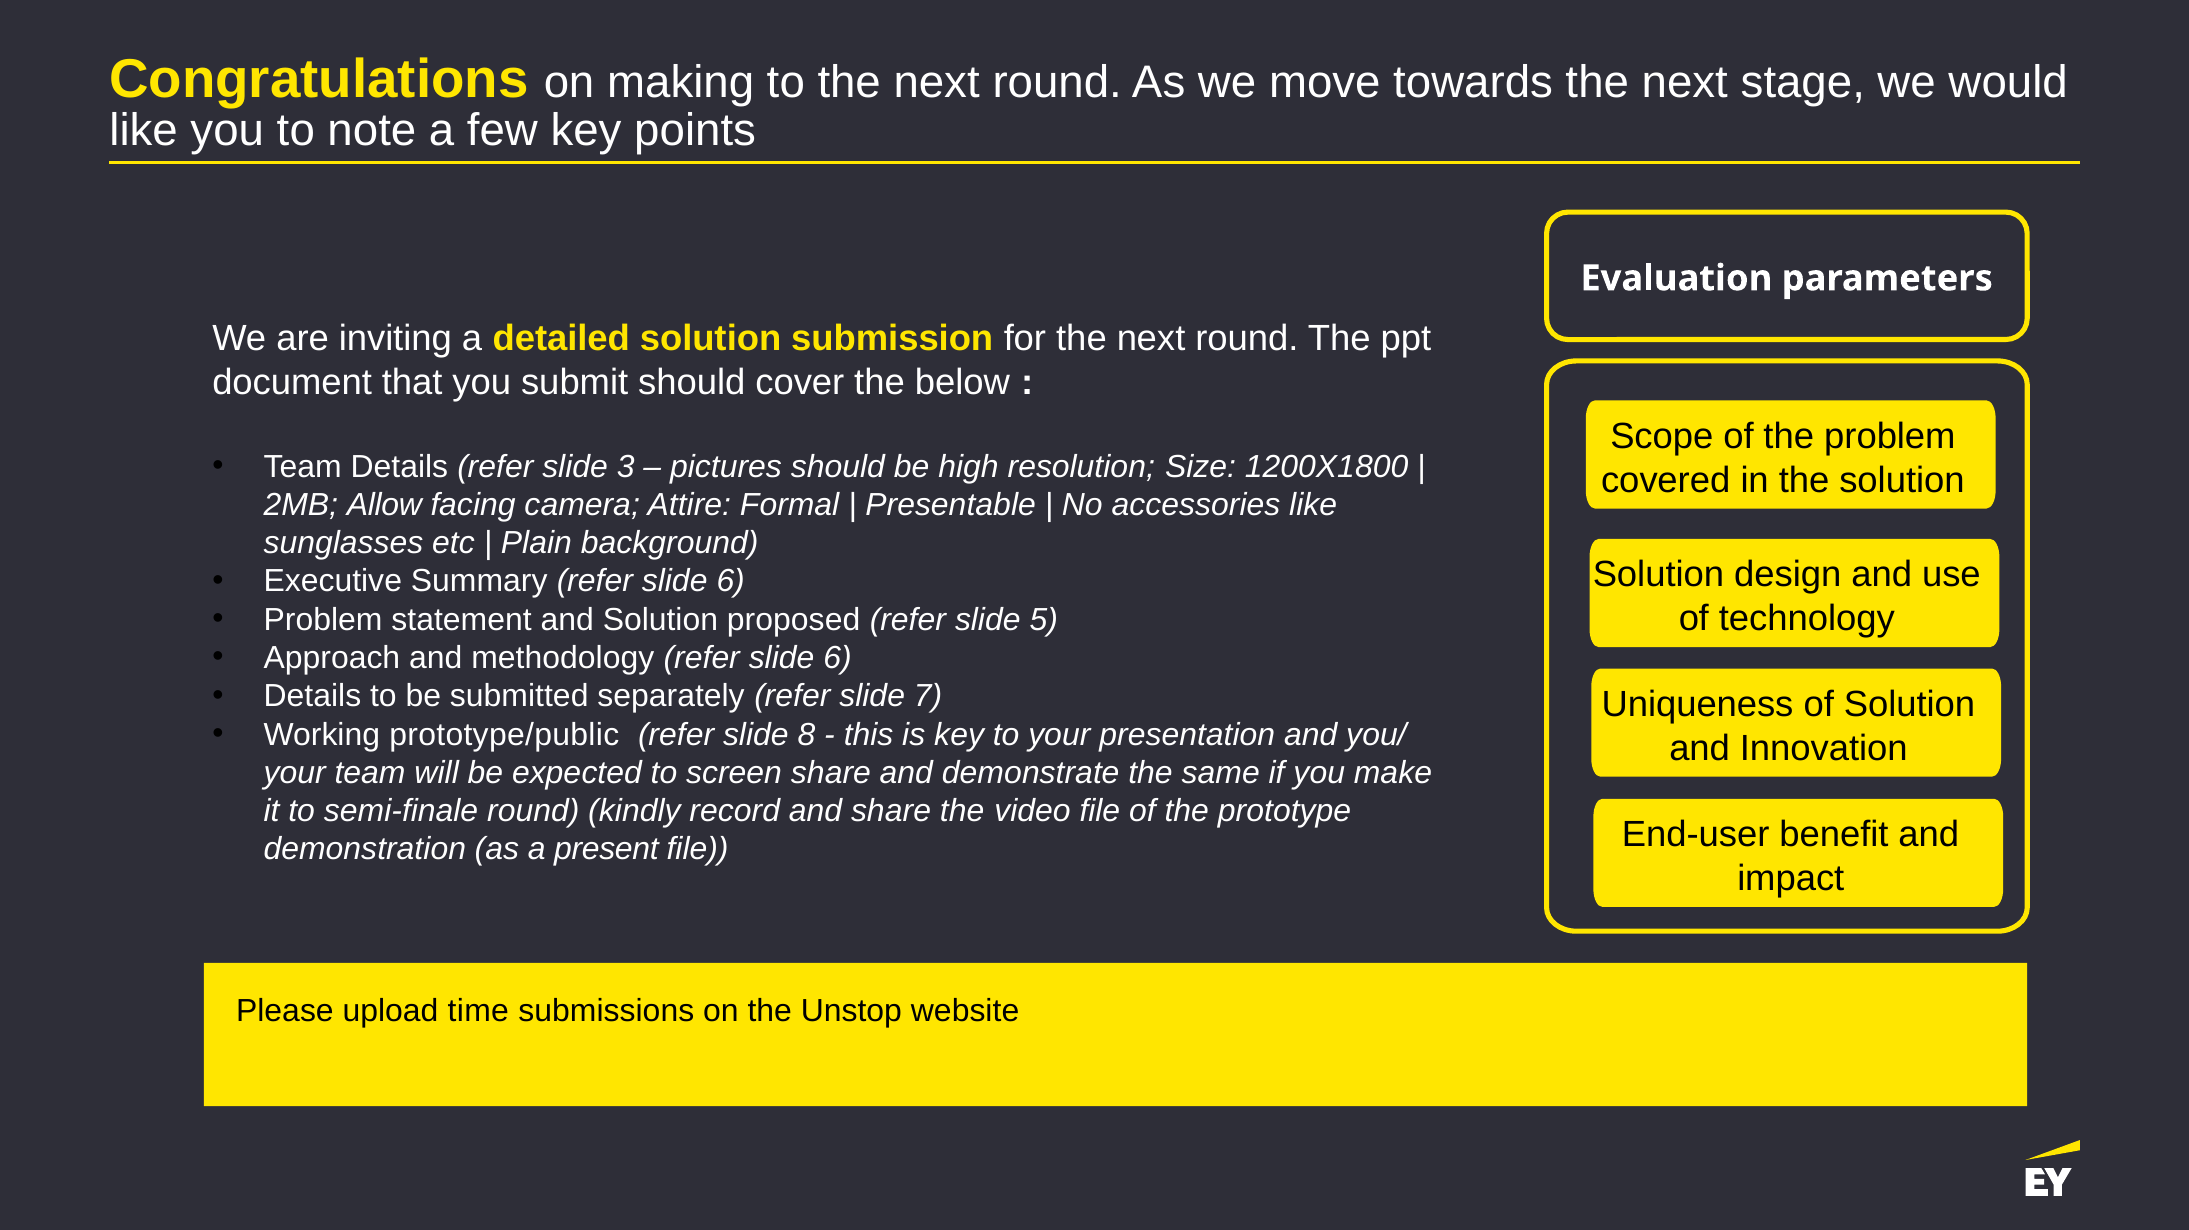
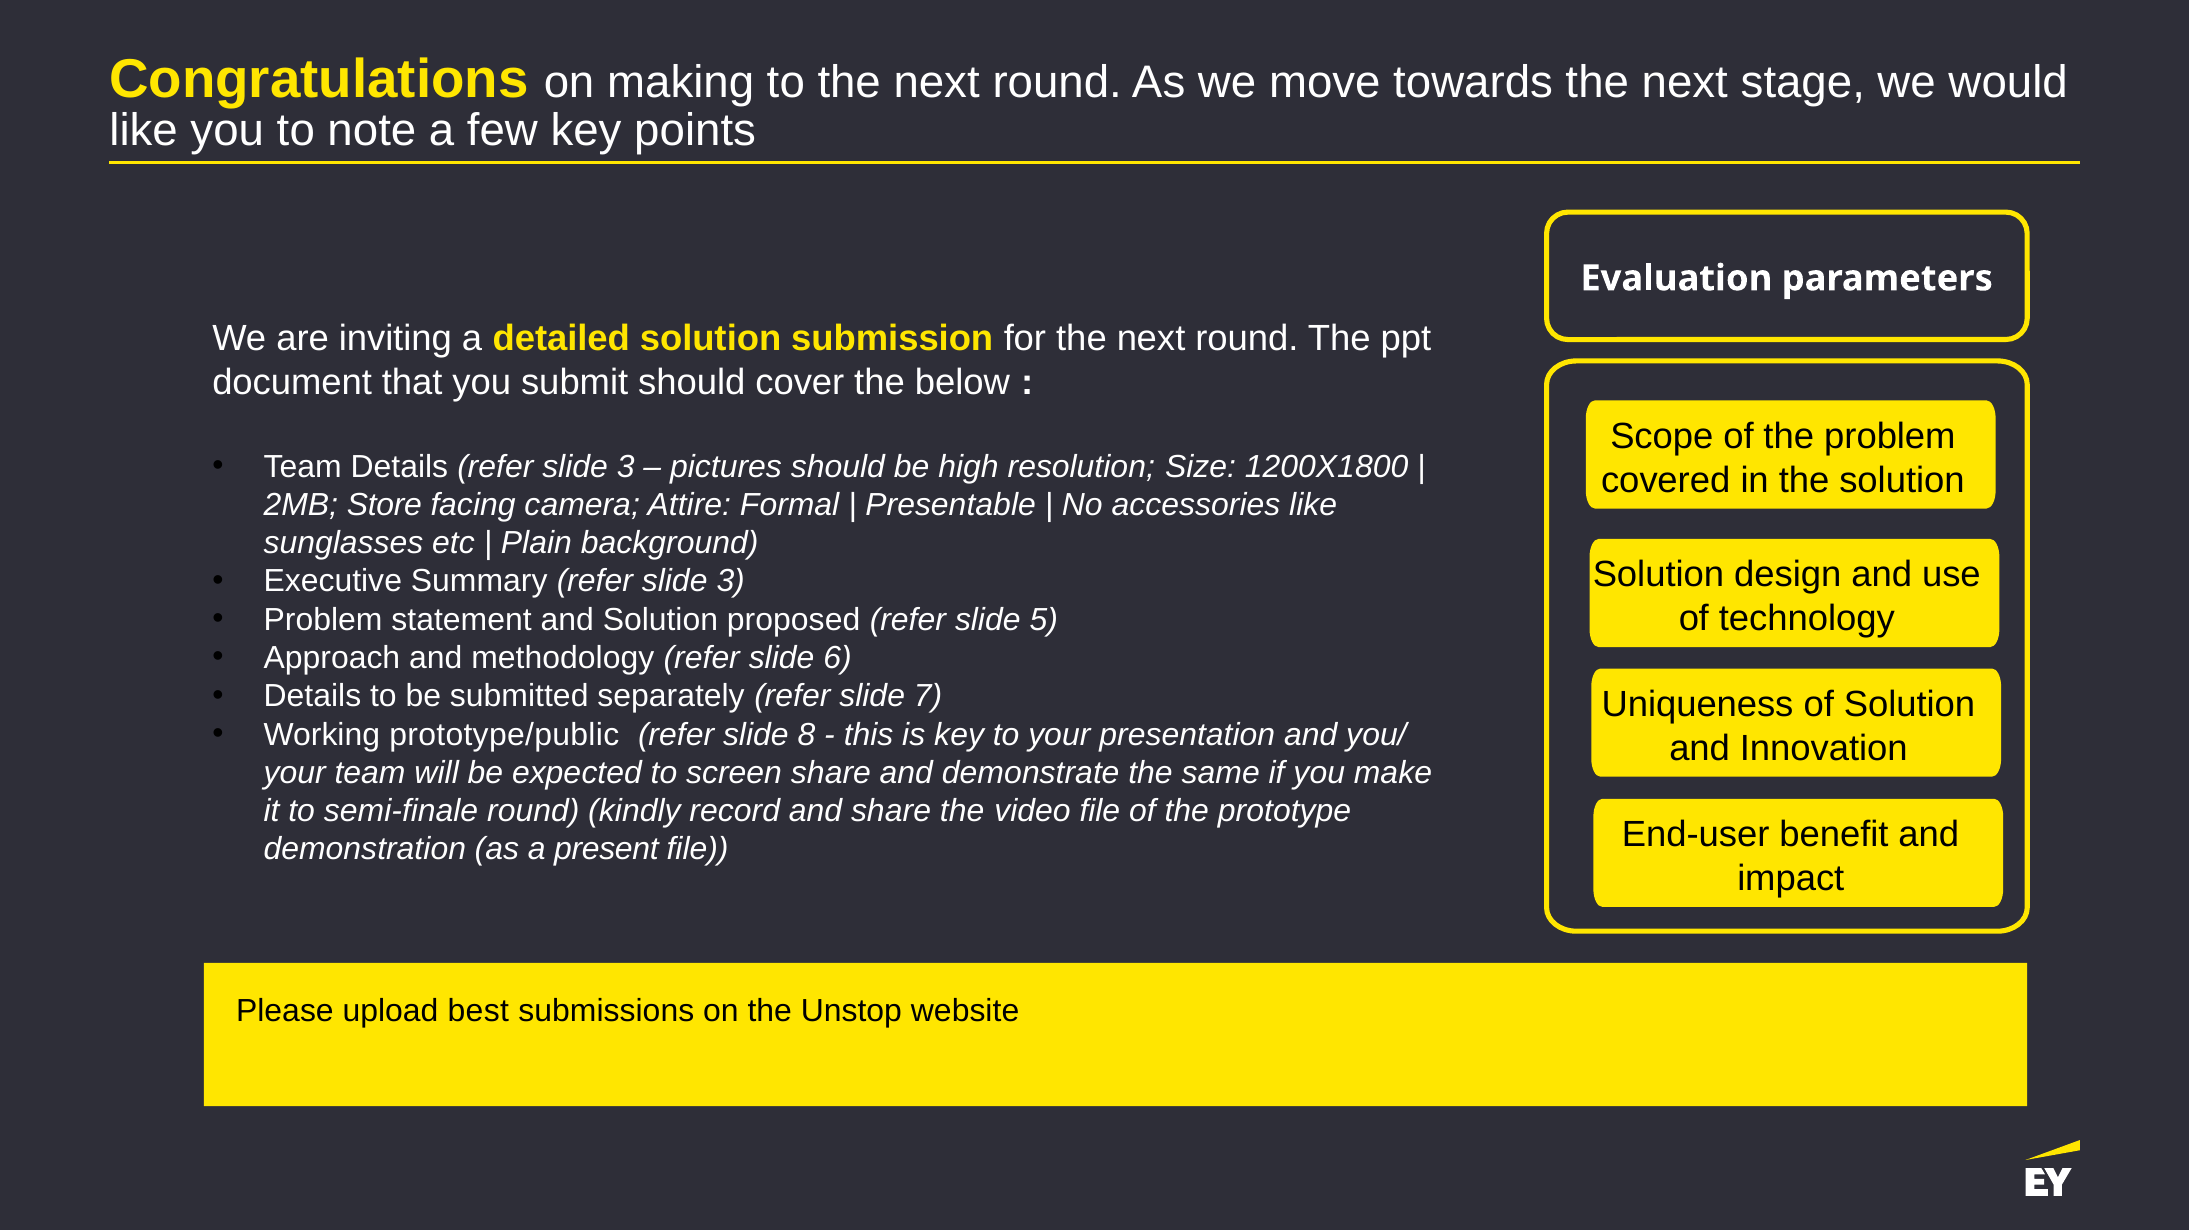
Allow: Allow -> Store
Summary refer slide 6: 6 -> 3
time: time -> best
